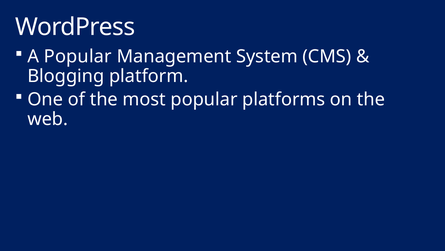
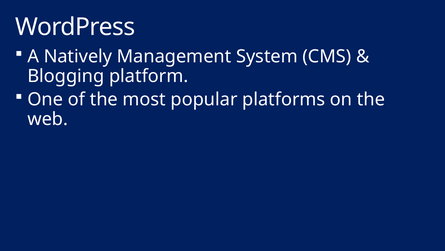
A Popular: Popular -> Natively
